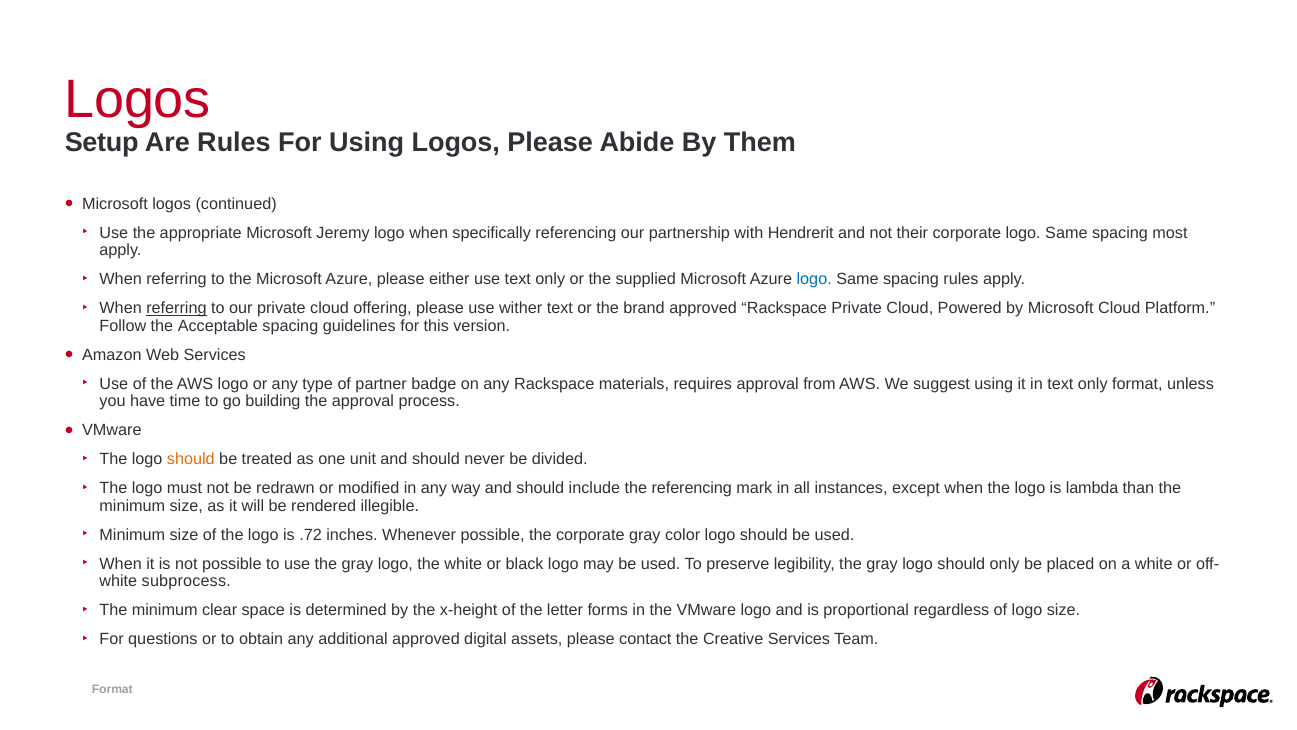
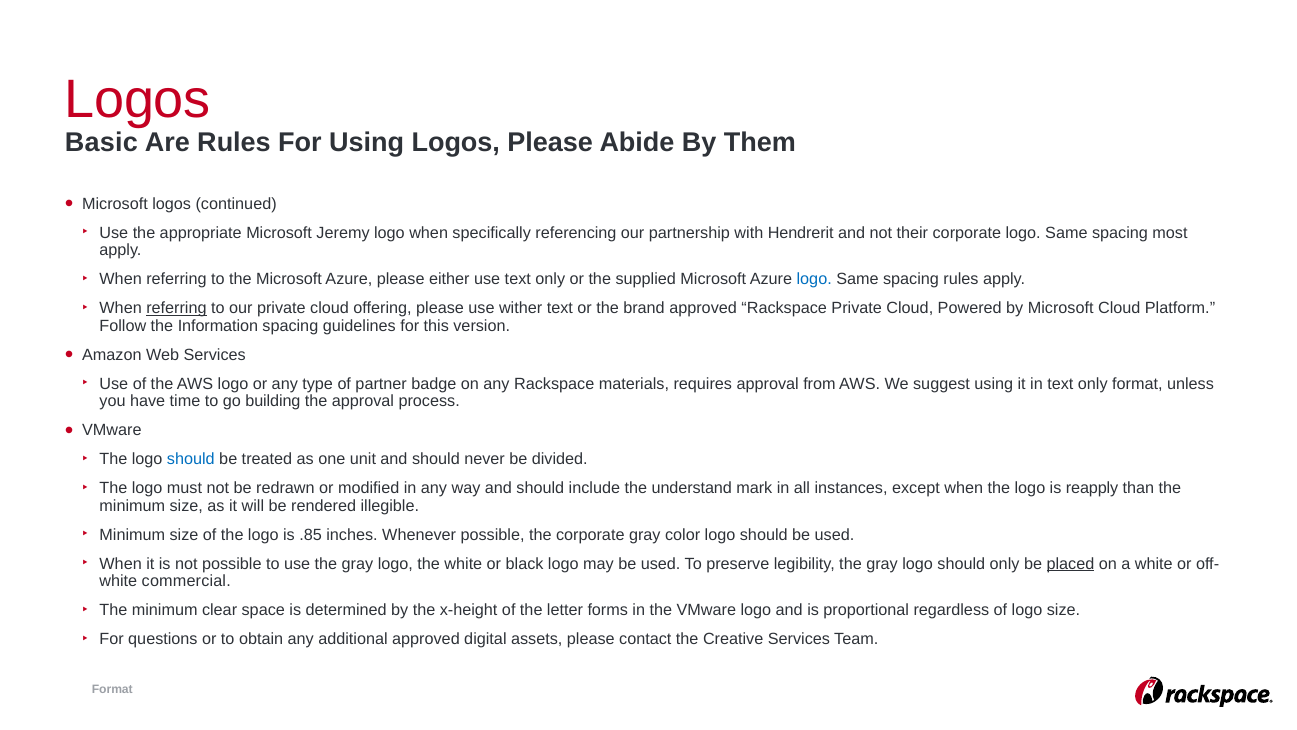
Setup: Setup -> Basic
Acceptable: Acceptable -> Information
should at (191, 459) colour: orange -> blue
the referencing: referencing -> understand
lambda: lambda -> reapply
.72: .72 -> .85
placed underline: none -> present
subprocess: subprocess -> commercial
